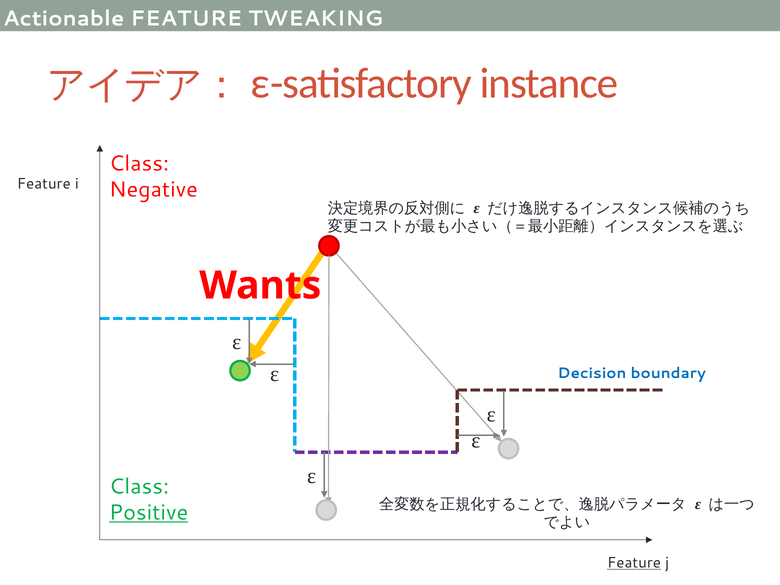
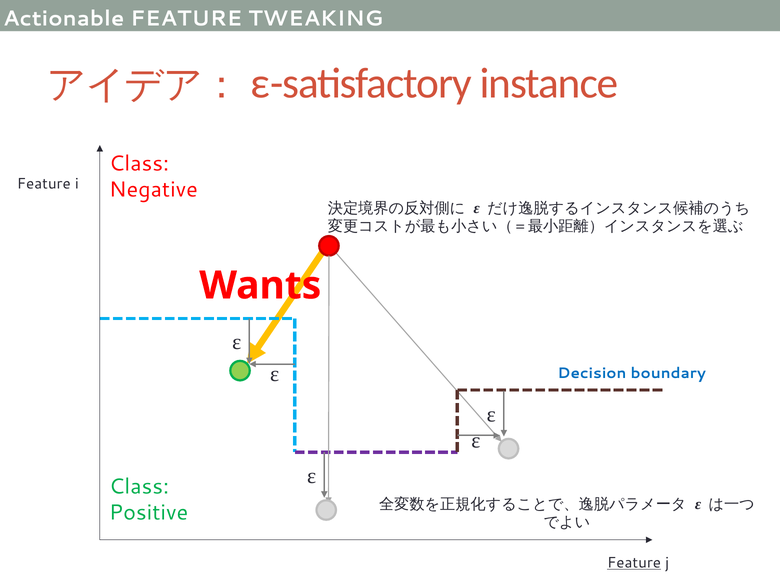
Positive underline: present -> none
